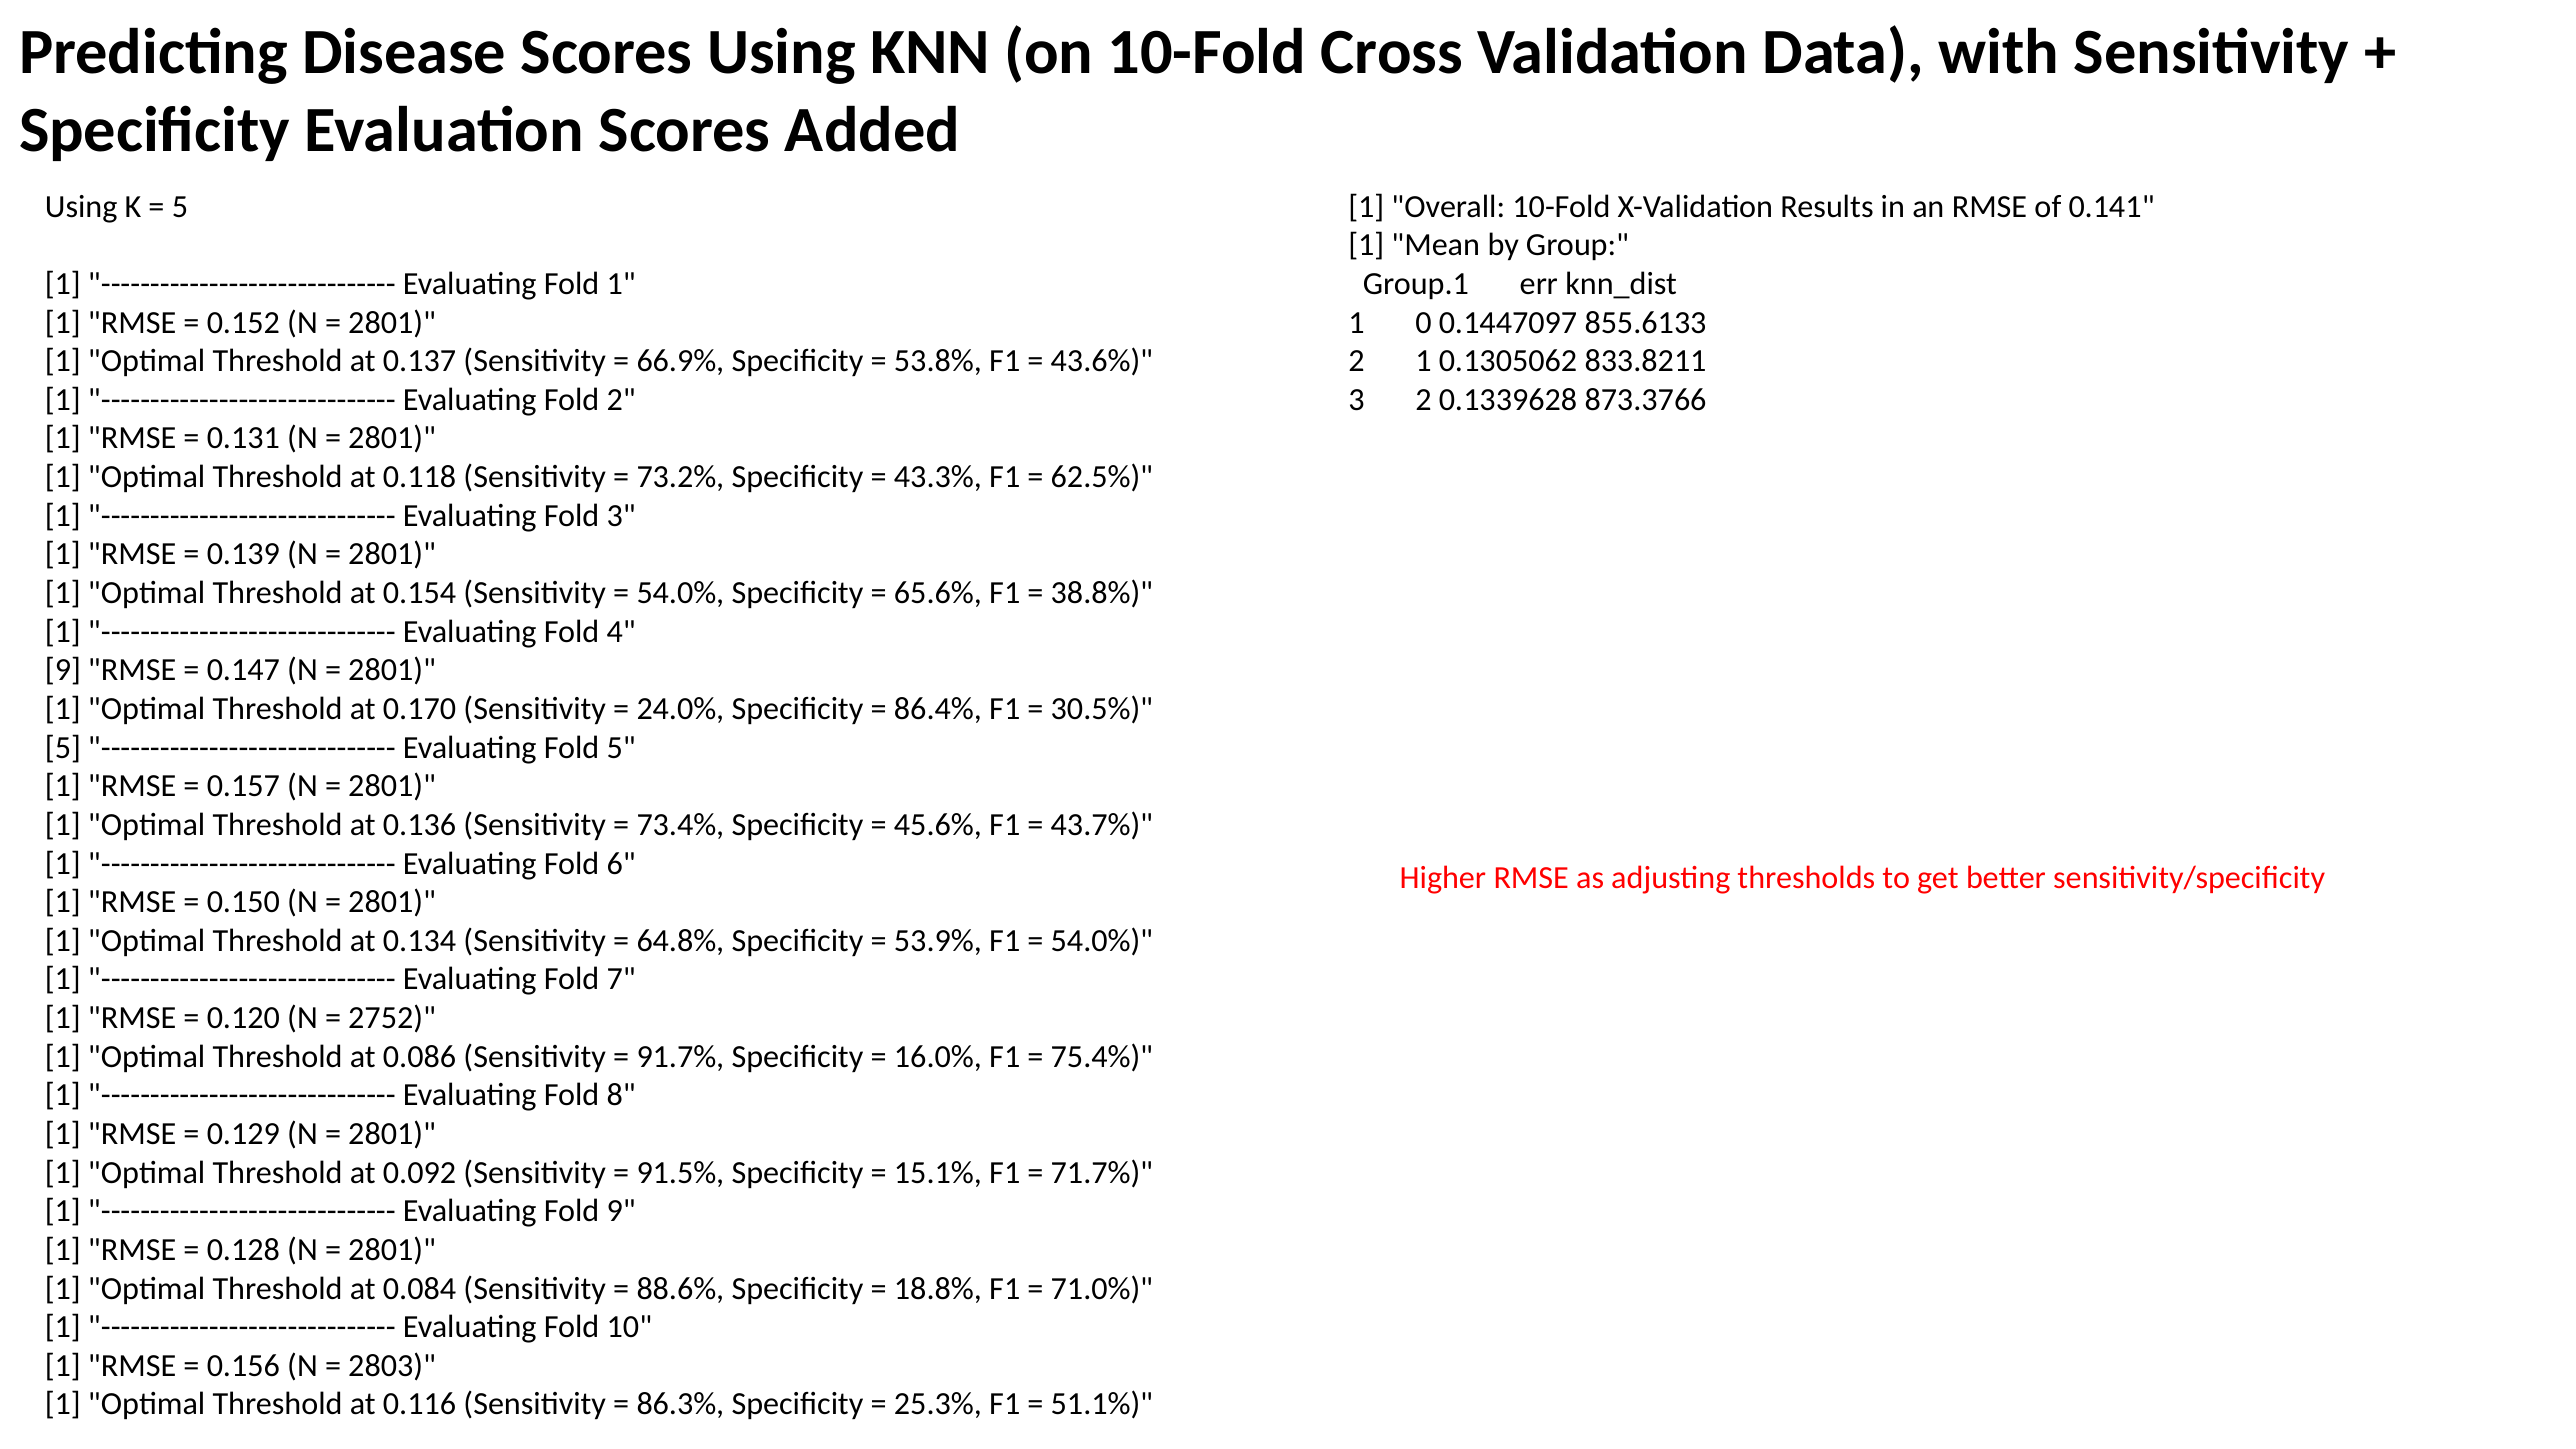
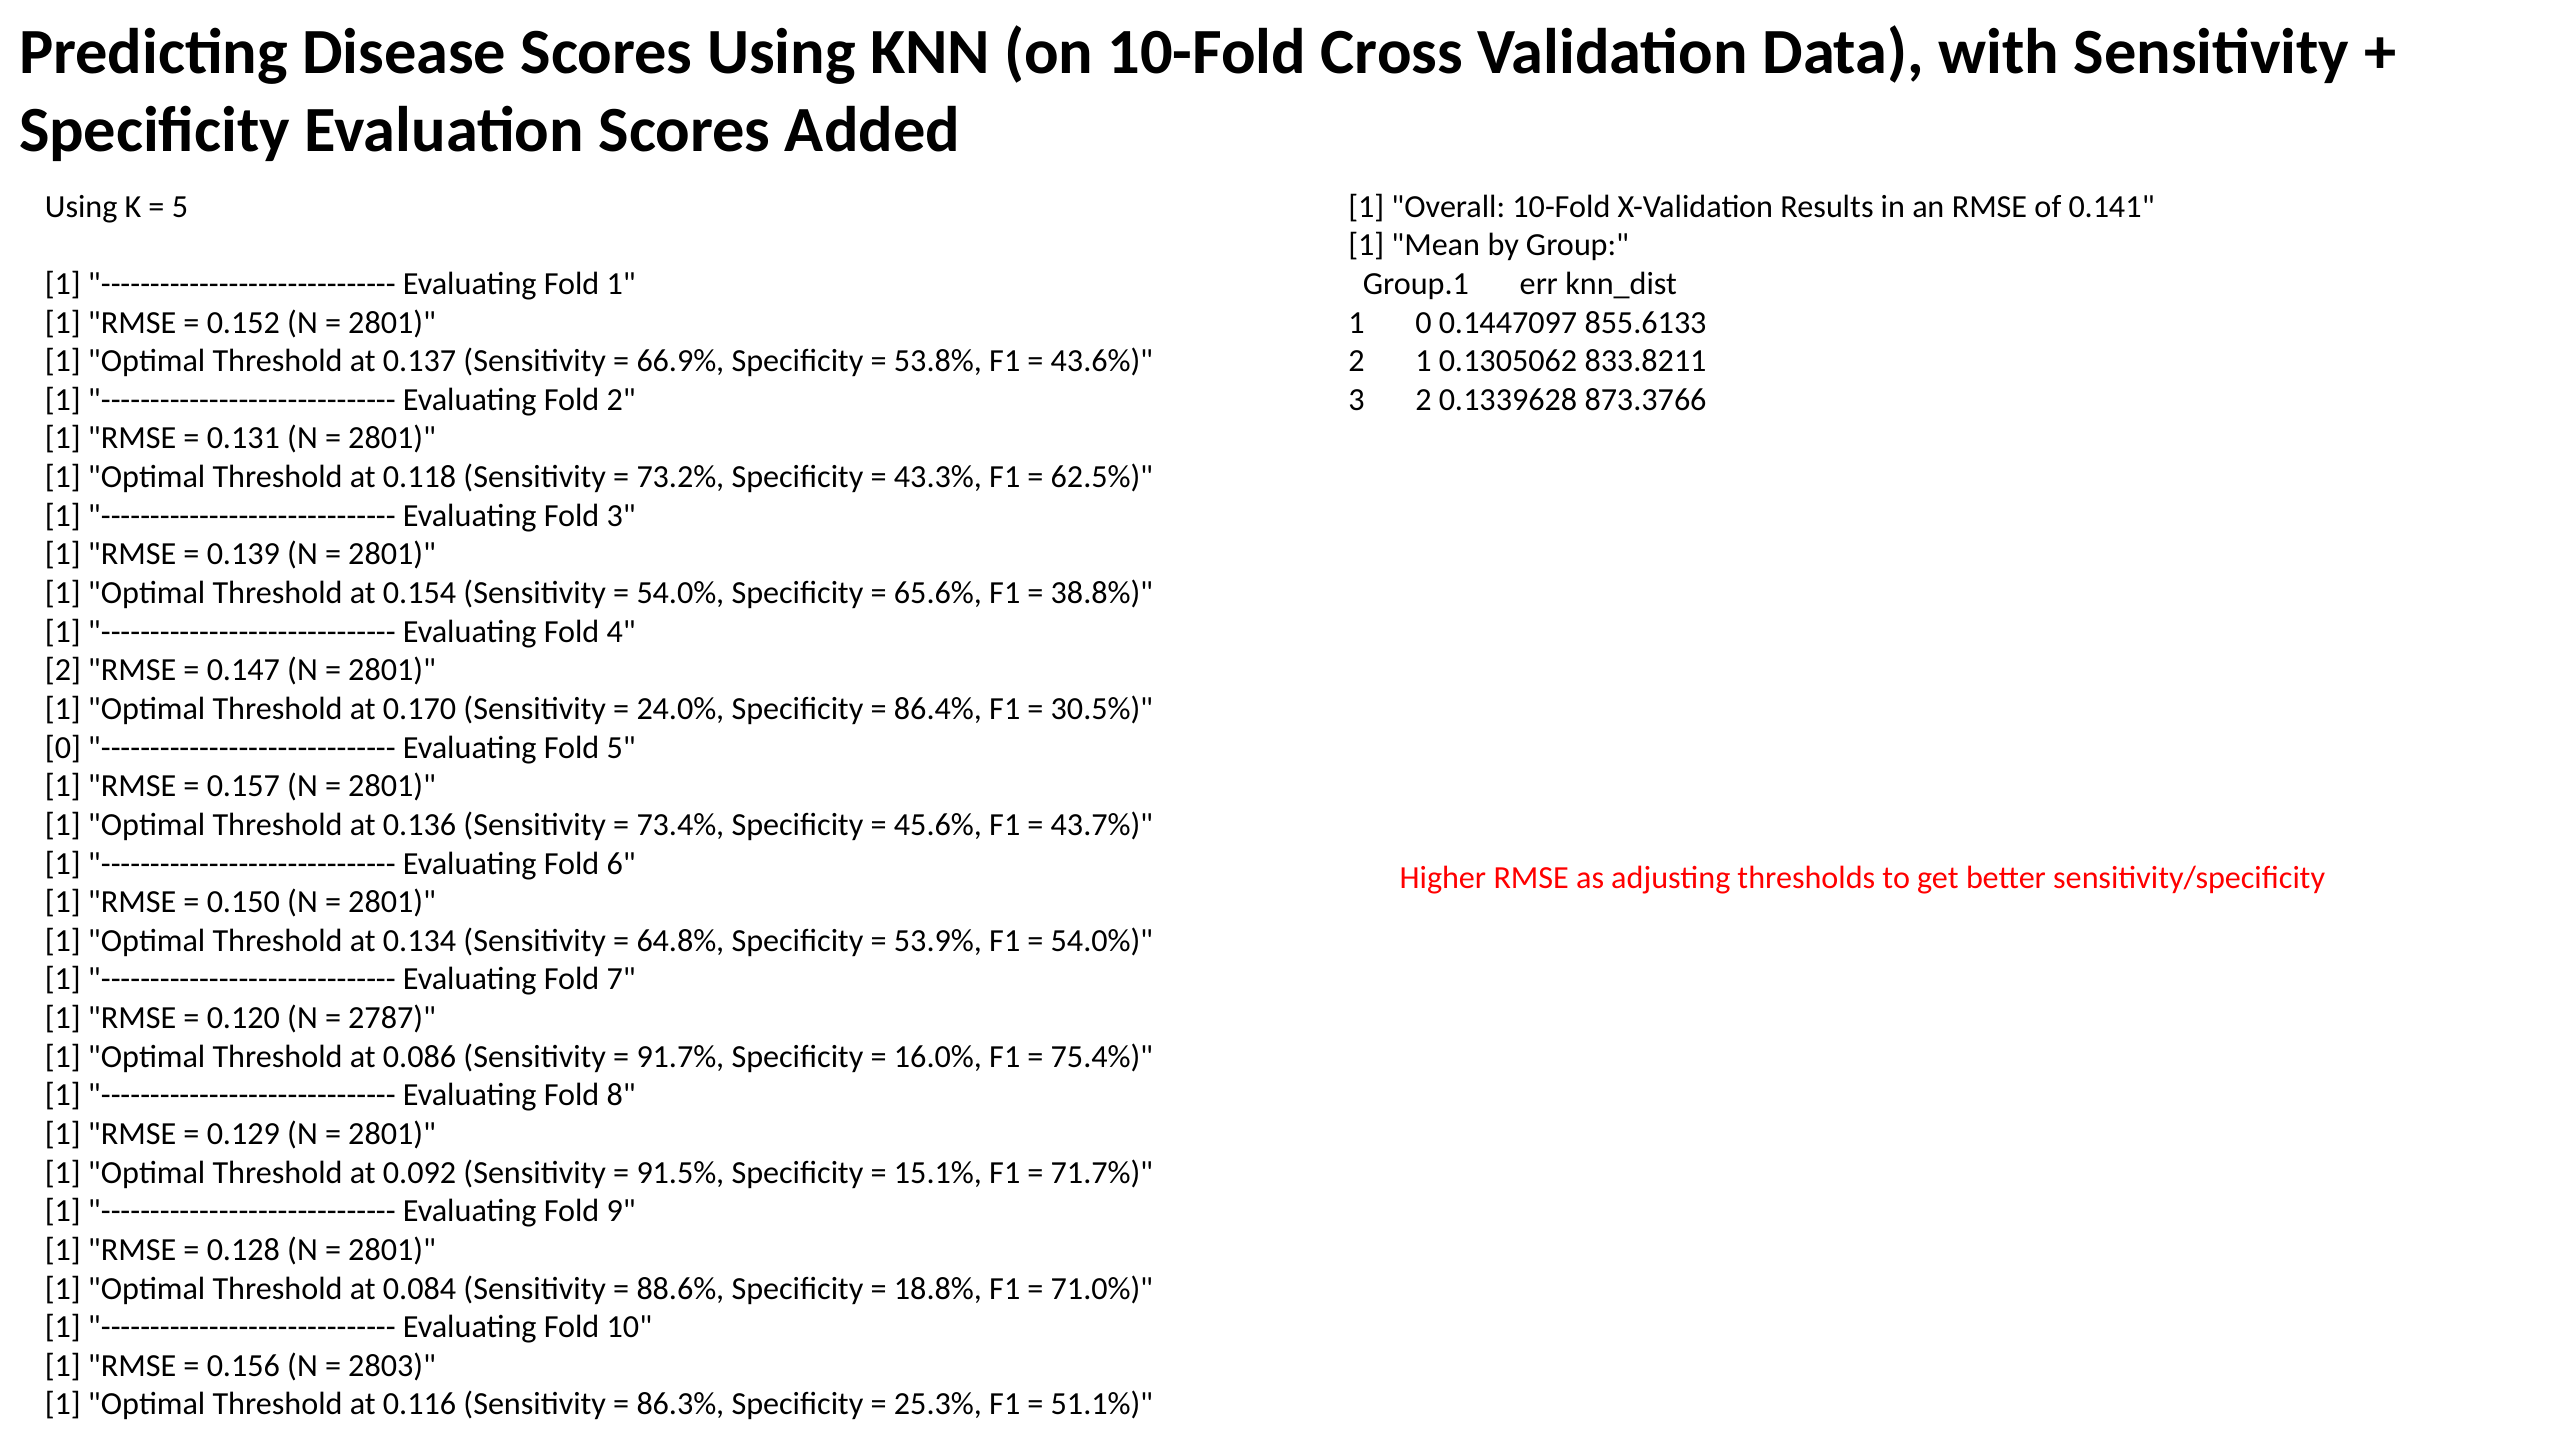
9 at (63, 670): 9 -> 2
5 at (63, 747): 5 -> 0
2752: 2752 -> 2787
